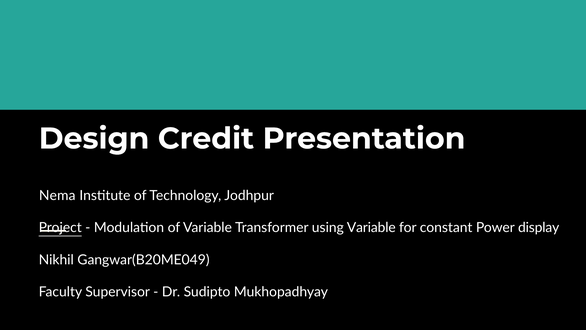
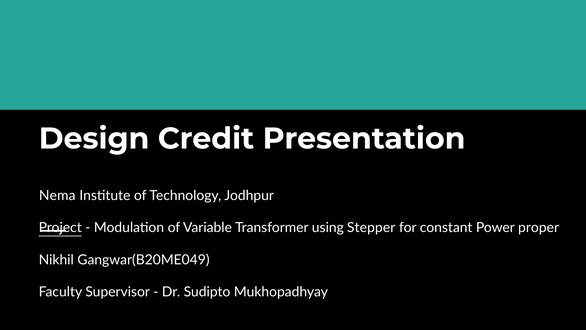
using Variable: Variable -> Stepper
display: display -> proper
